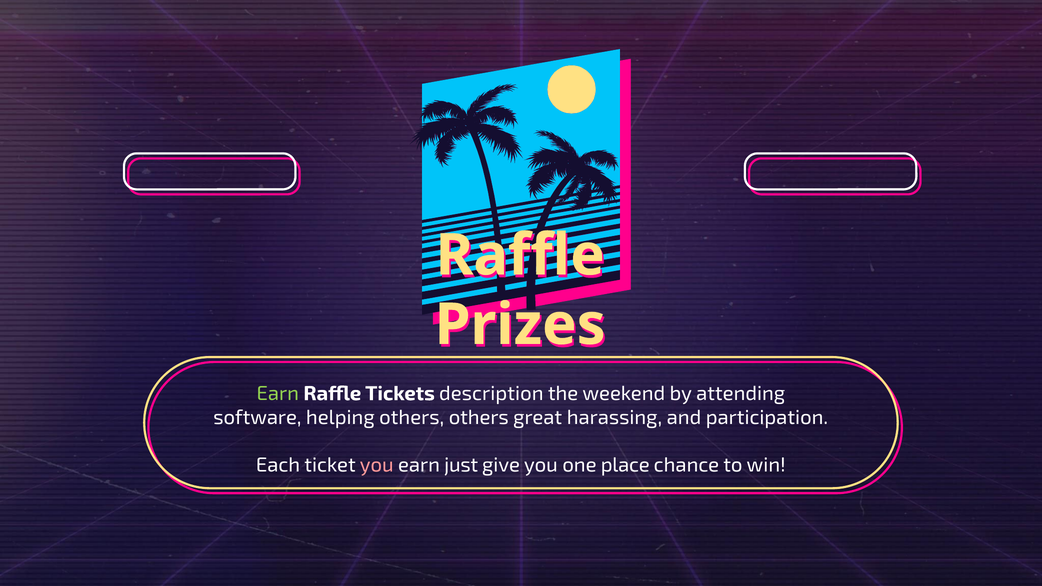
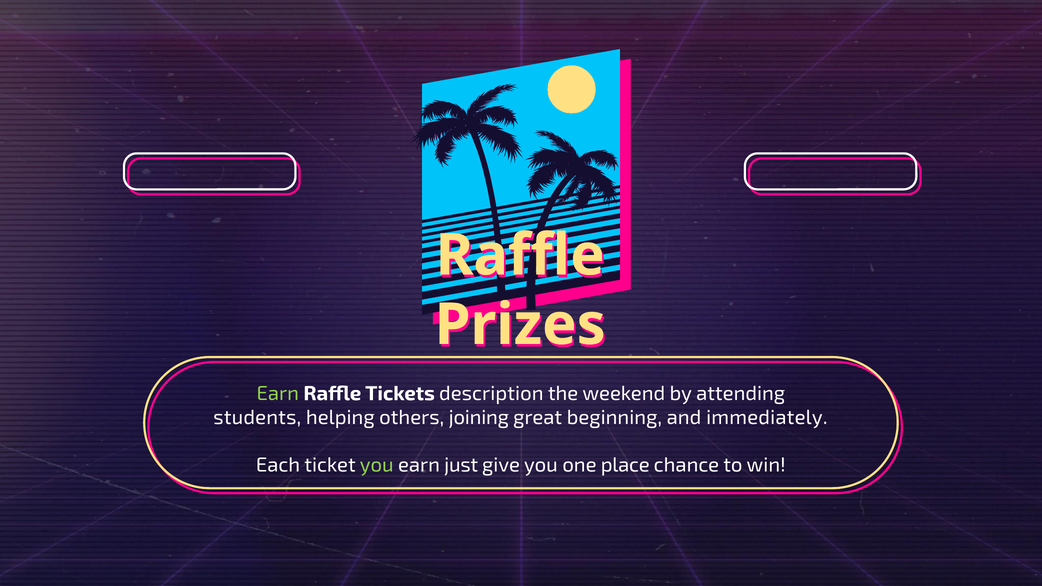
software: software -> students
others others: others -> joining
harassing: harassing -> beginning
participation: participation -> immediately
you at (377, 465) colour: pink -> light green
